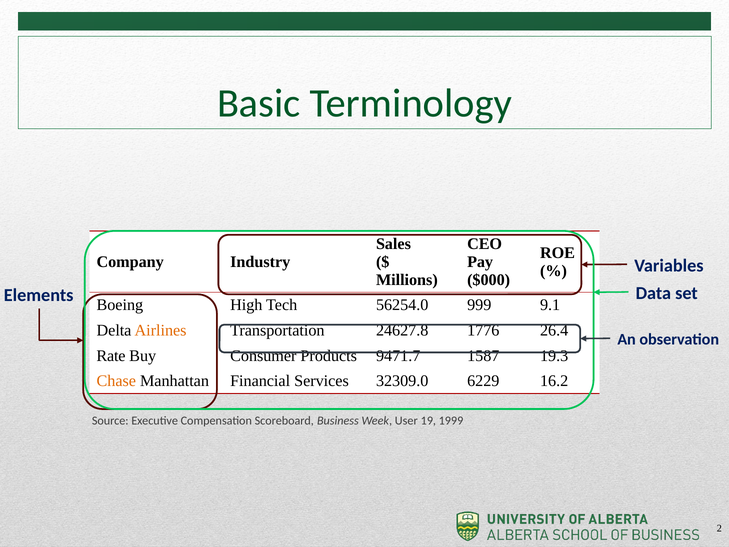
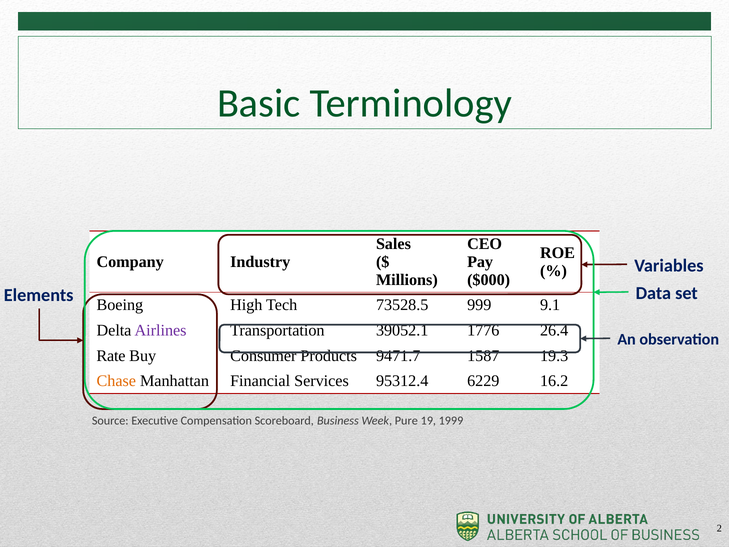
56254.0: 56254.0 -> 73528.5
Airlines colour: orange -> purple
24627.8: 24627.8 -> 39052.1
32309.0: 32309.0 -> 95312.4
User: User -> Pure
